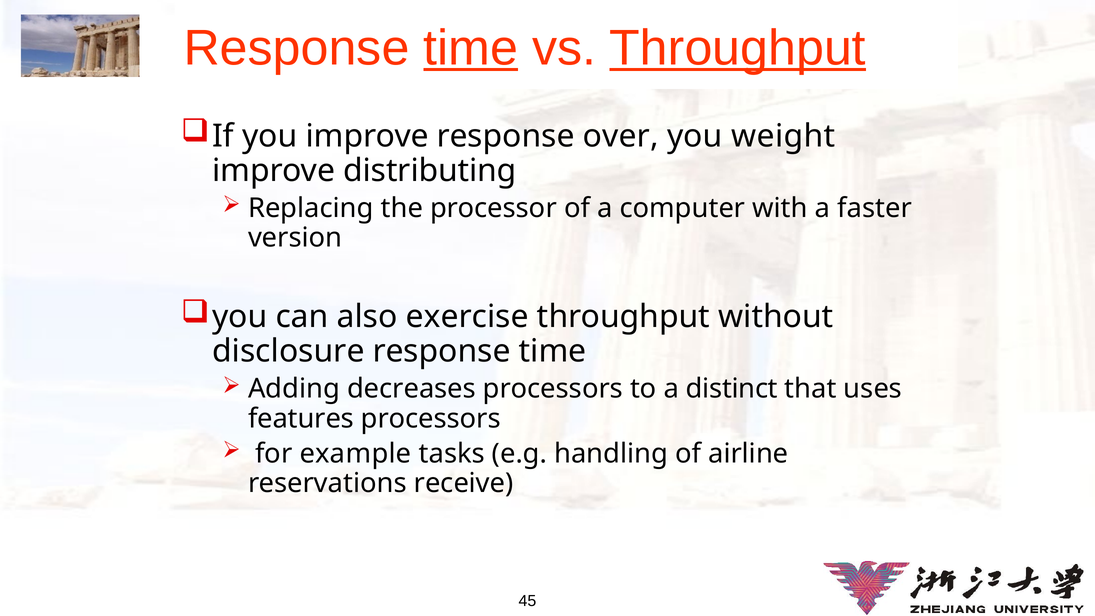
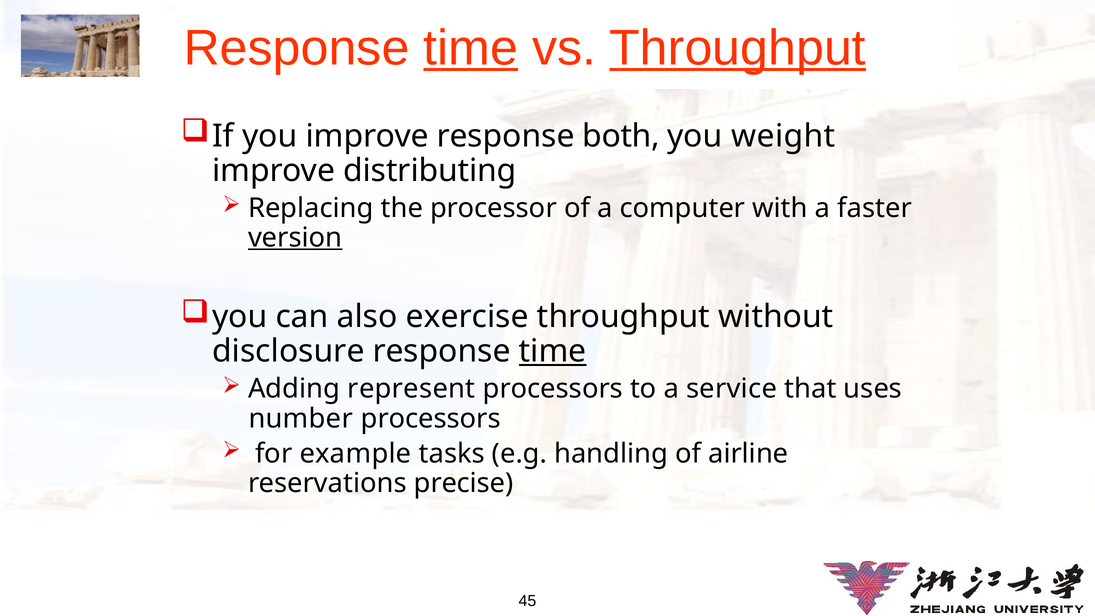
over: over -> both
version underline: none -> present
time at (553, 351) underline: none -> present
decreases: decreases -> represent
distinct: distinct -> service
features: features -> number
receive: receive -> precise
